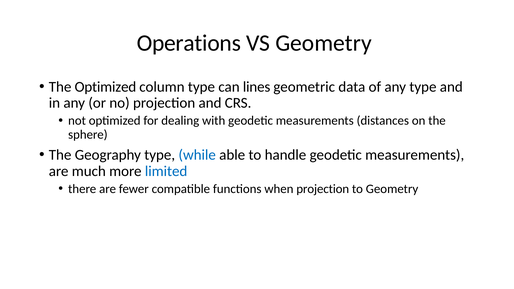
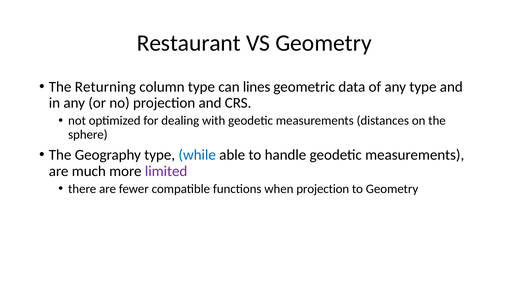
Operations: Operations -> Restaurant
The Optimized: Optimized -> Returning
limited colour: blue -> purple
